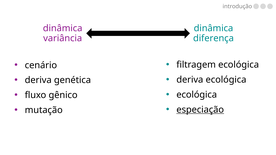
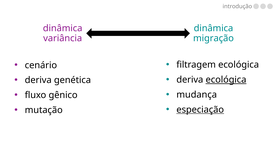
diferença: diferença -> migração
ecológica at (226, 80) underline: none -> present
ecológica at (197, 95): ecológica -> mudança
